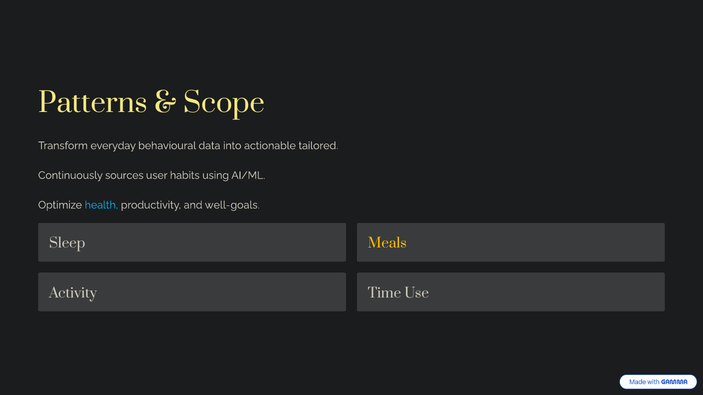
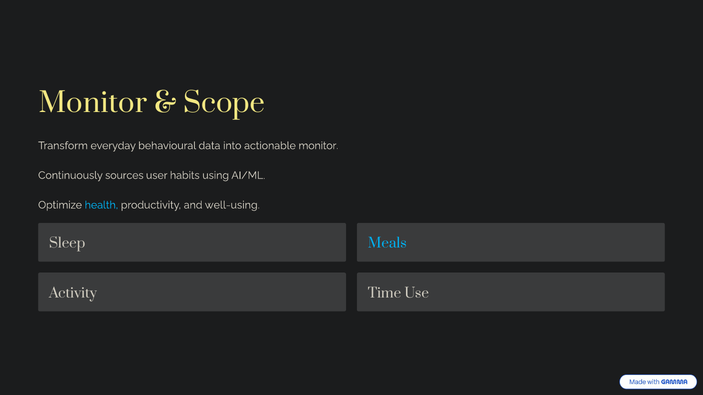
Patterns at (93, 103): Patterns -> Monitor
actionable tailored: tailored -> monitor
well-goals: well-goals -> well-using
Meals colour: yellow -> light blue
